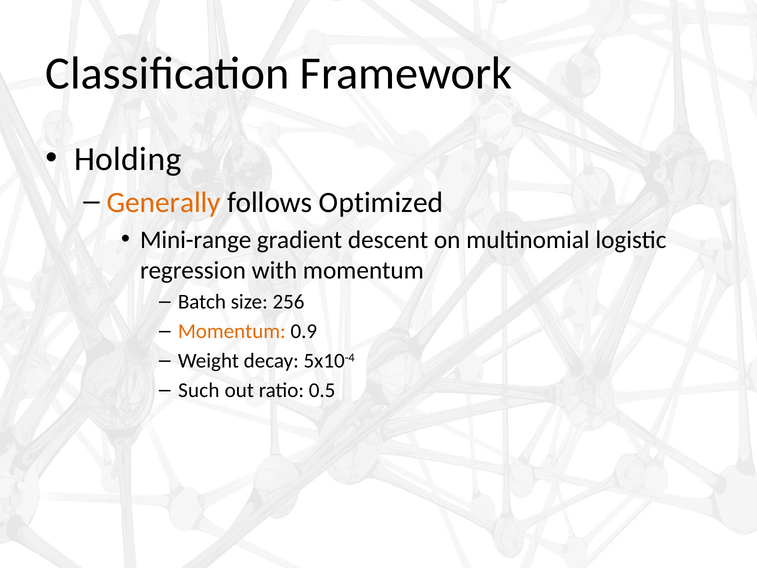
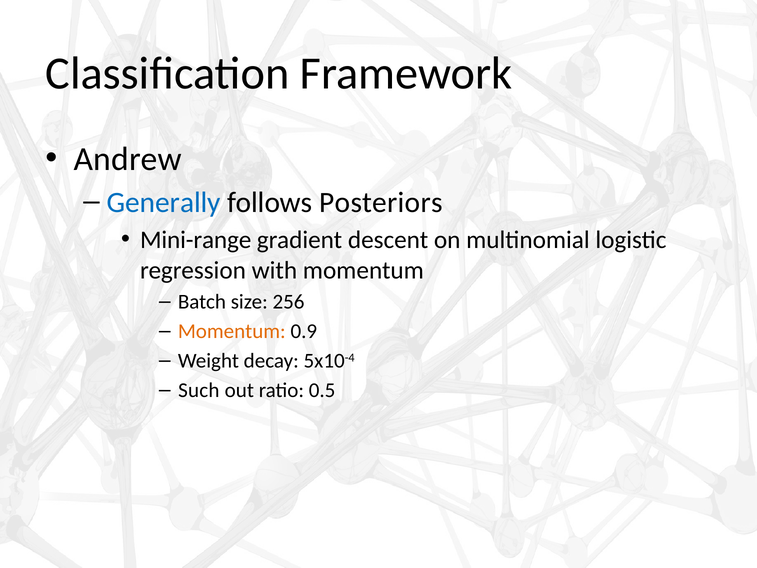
Holding: Holding -> Andrew
Generally colour: orange -> blue
Optimized: Optimized -> Posteriors
